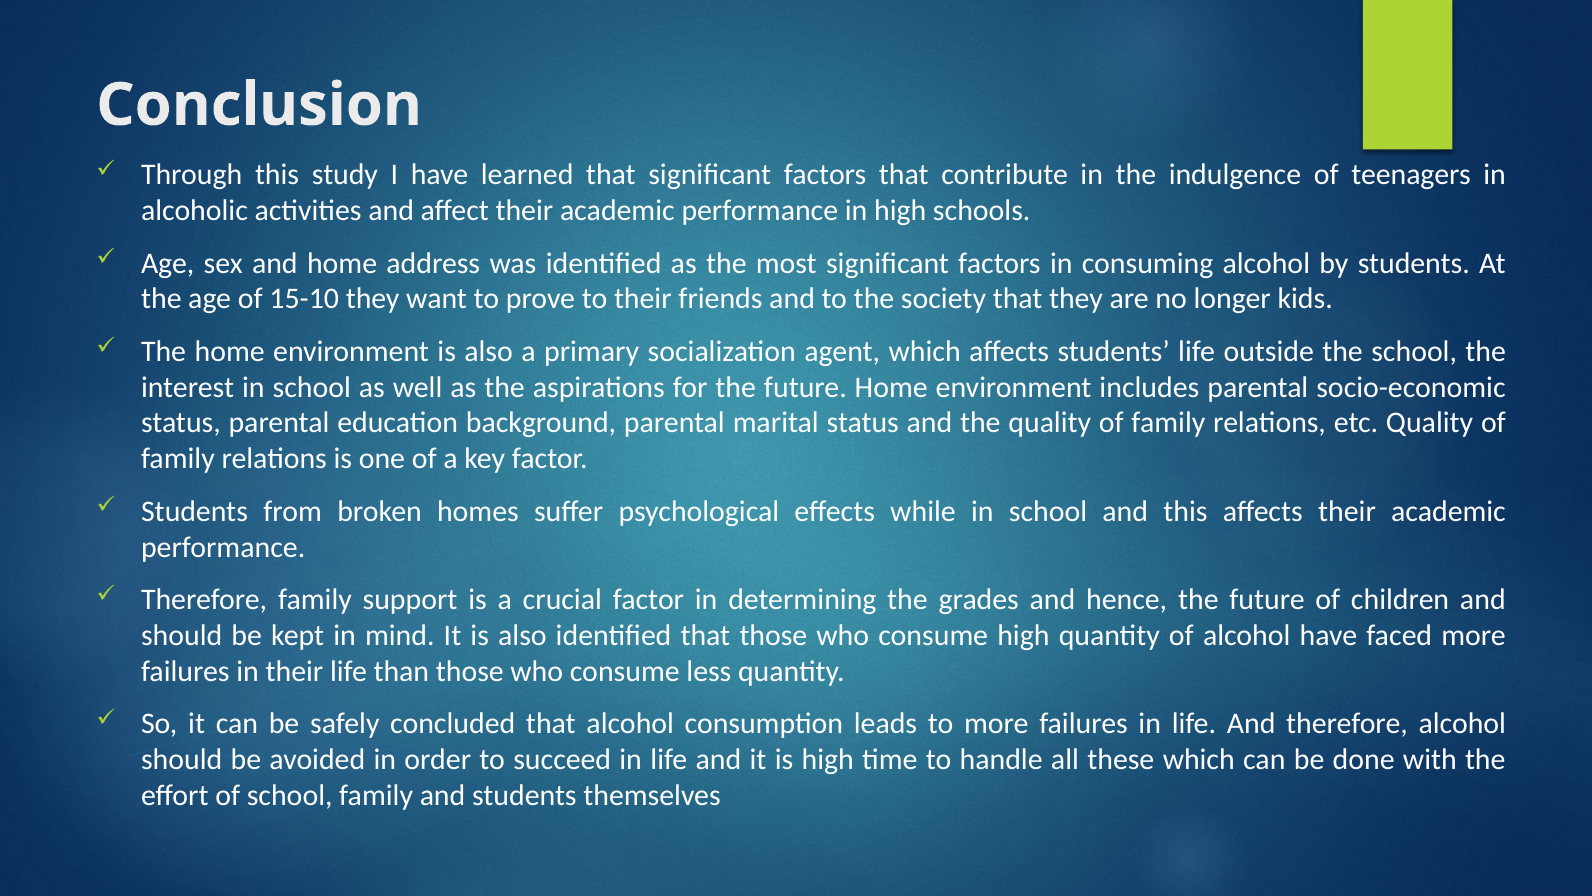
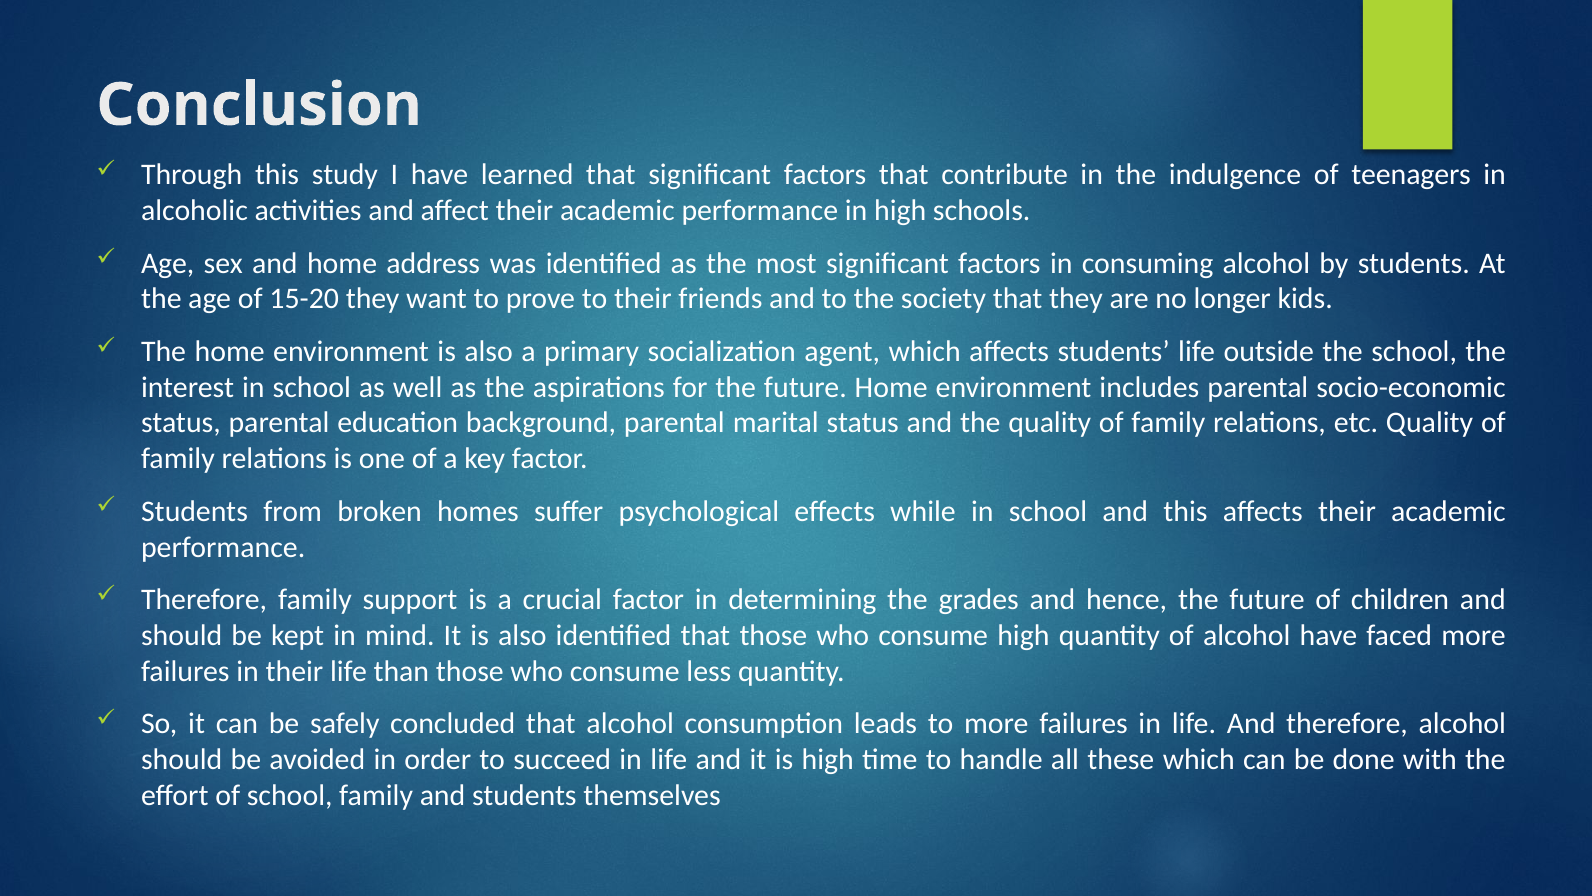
15-10: 15-10 -> 15-20
